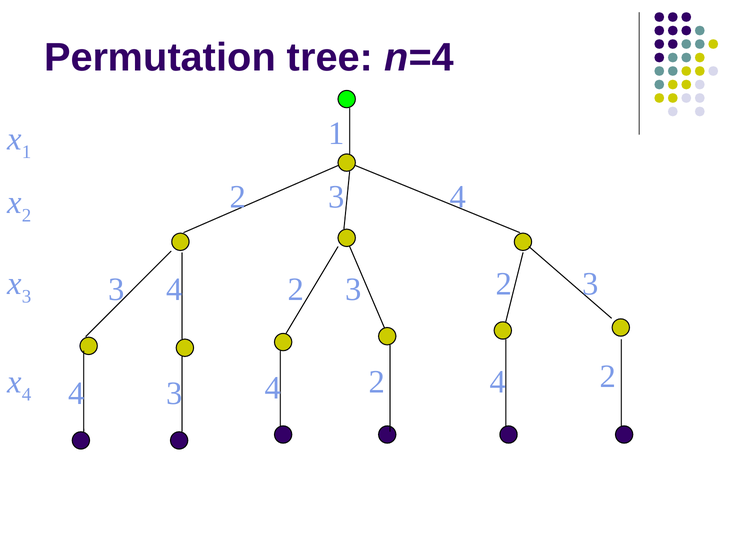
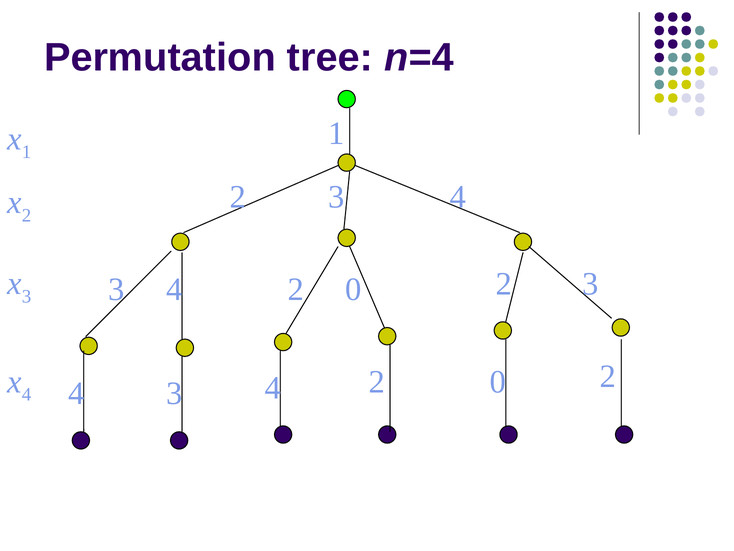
3 at (354, 289): 3 -> 0
4 at (498, 382): 4 -> 0
